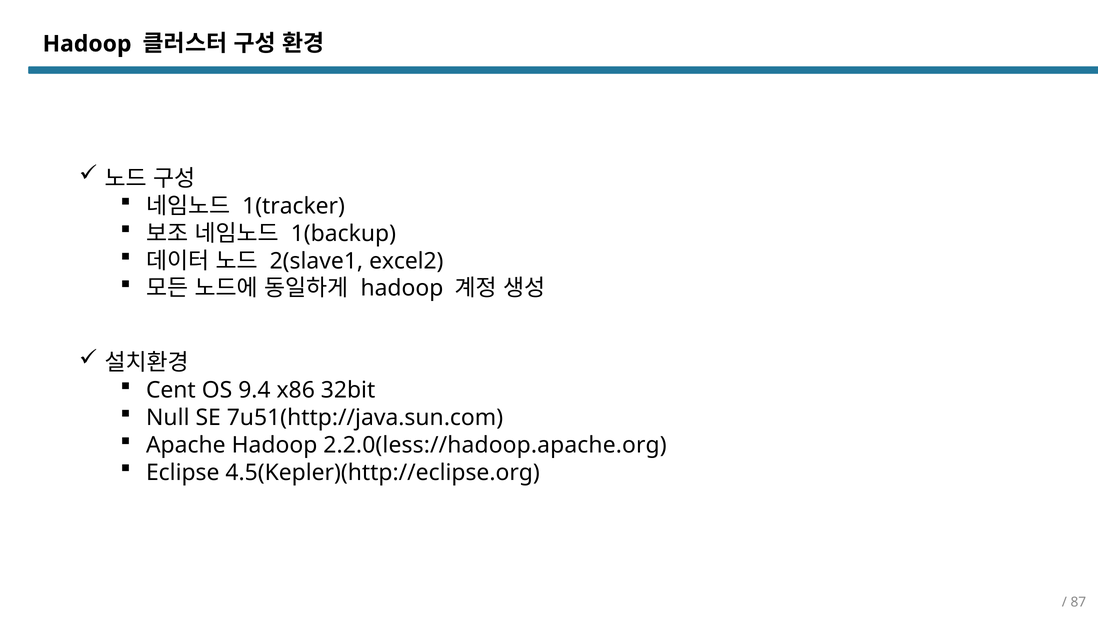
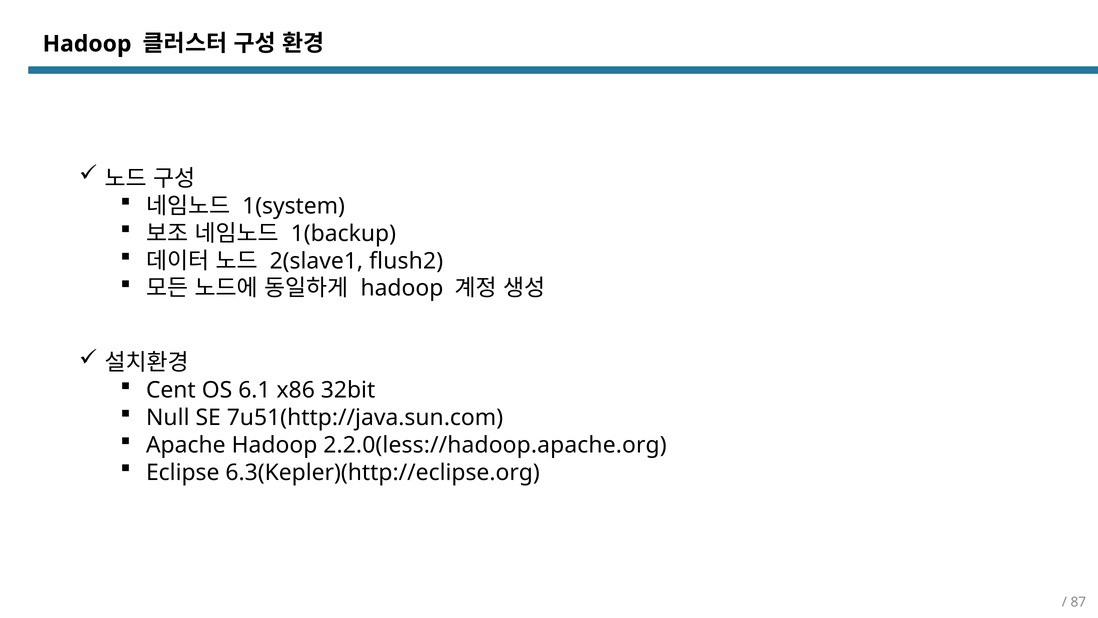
1(tracker: 1(tracker -> 1(system
excel2: excel2 -> flush2
9.4: 9.4 -> 6.1
4.5(Kepler)(http://eclipse.org: 4.5(Kepler)(http://eclipse.org -> 6.3(Kepler)(http://eclipse.org
